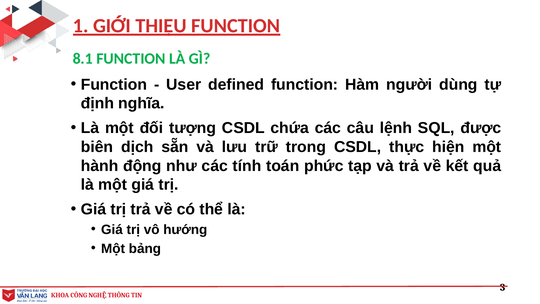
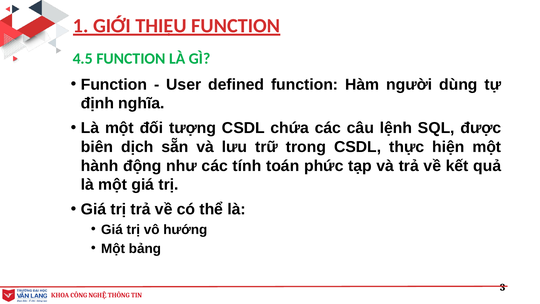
8.1: 8.1 -> 4.5
